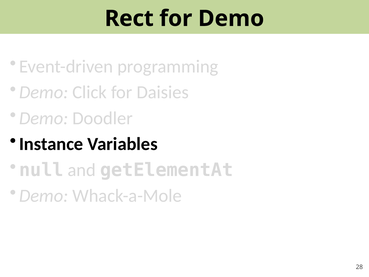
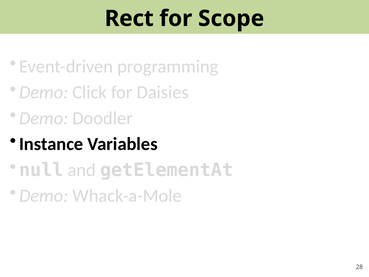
for Demo: Demo -> Scope
